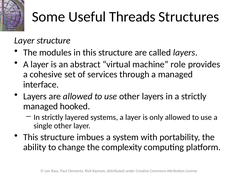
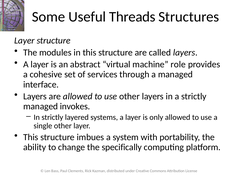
hooked: hooked -> invokes
complexity: complexity -> specifically
